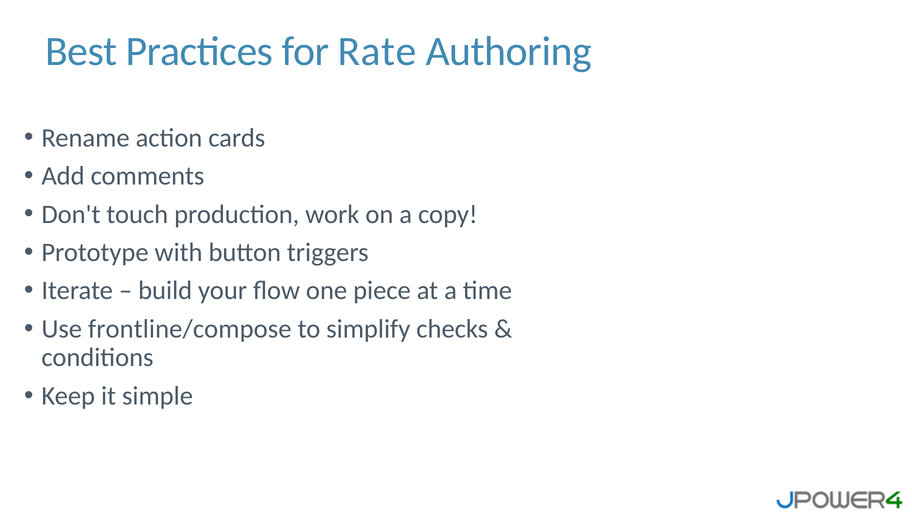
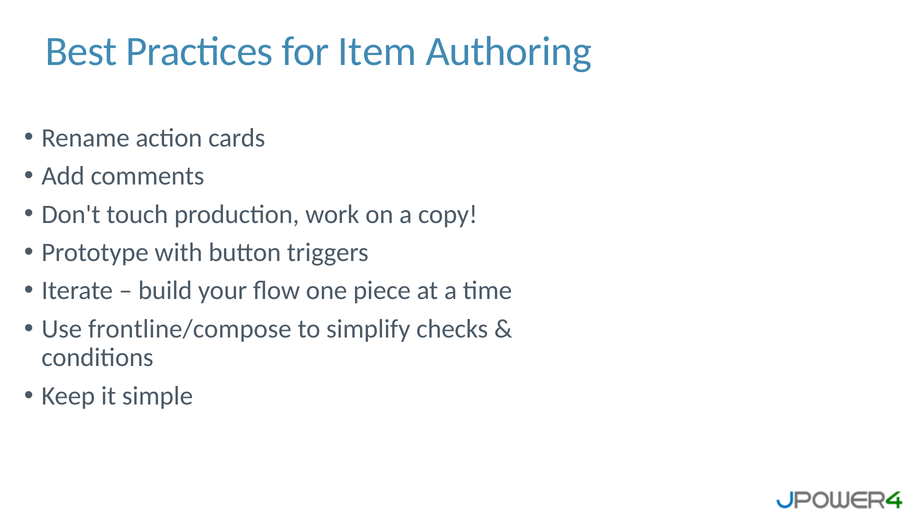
Rate: Rate -> Item
